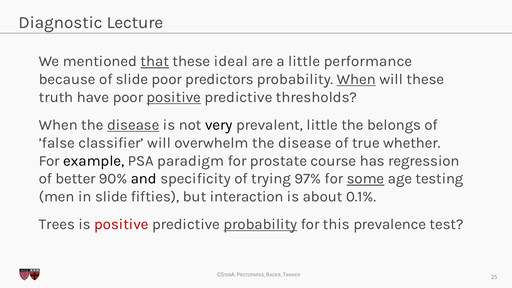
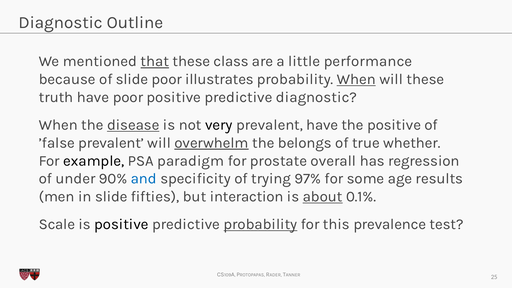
Lecture: Lecture -> Outline
ideal: ideal -> class
predictors: predictors -> illustrates
positive at (174, 97) underline: present -> none
predictive thresholds: thresholds -> diagnostic
prevalent little: little -> have
the belongs: belongs -> positive
’false classifier: classifier -> prevalent
overwhelm underline: none -> present
disease at (305, 143): disease -> belongs
course: course -> overall
better: better -> under
and colour: black -> blue
some underline: present -> none
testing: testing -> results
about underline: none -> present
Trees: Trees -> Scale
positive at (121, 224) colour: red -> black
